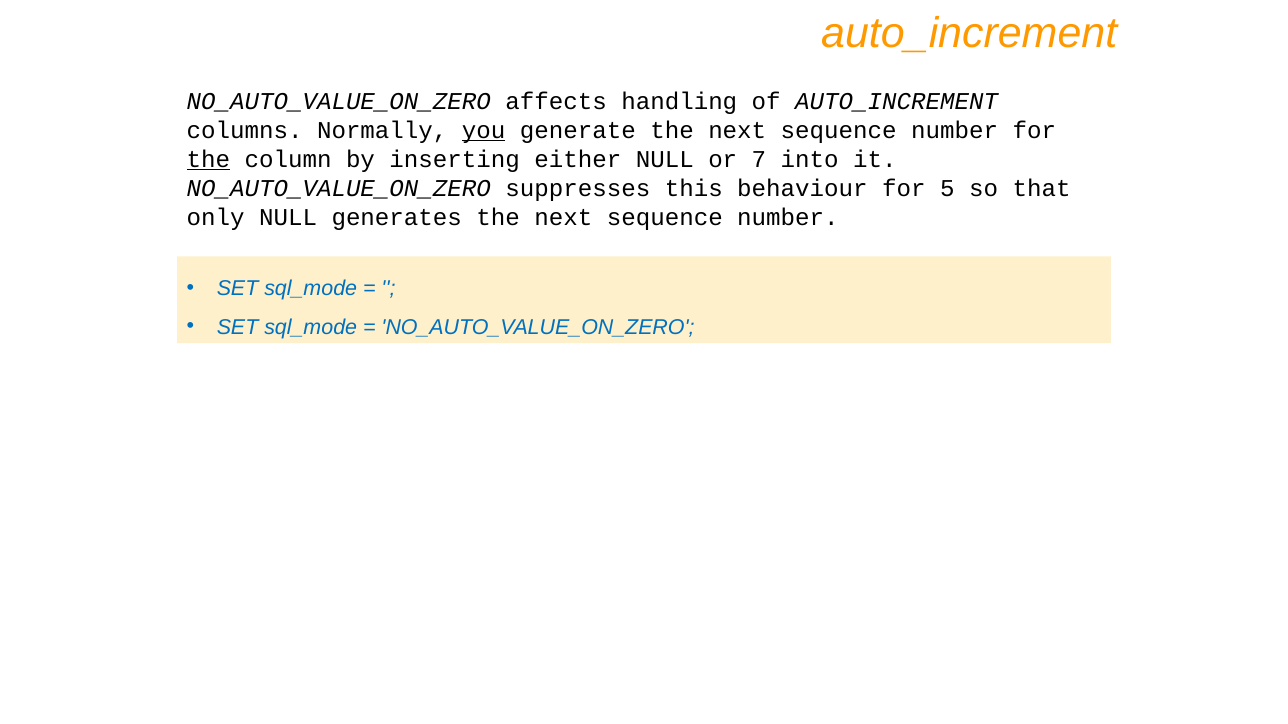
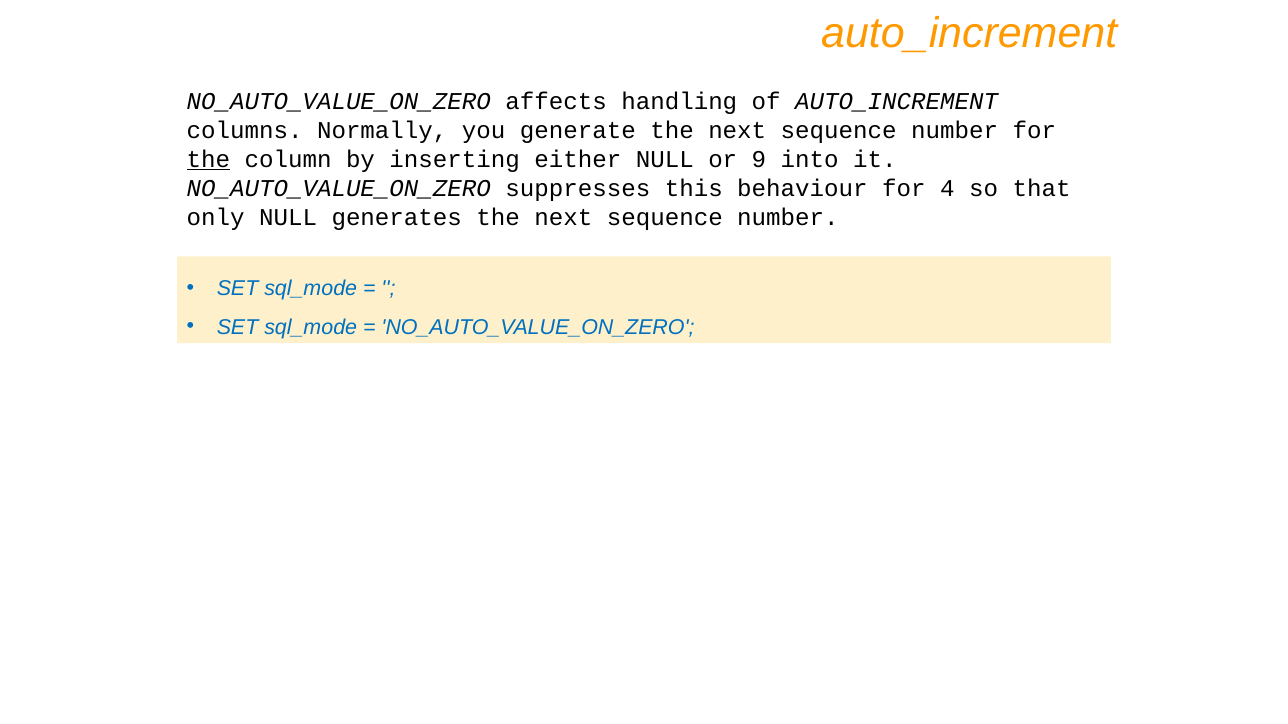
you underline: present -> none
7: 7 -> 9
5: 5 -> 4
